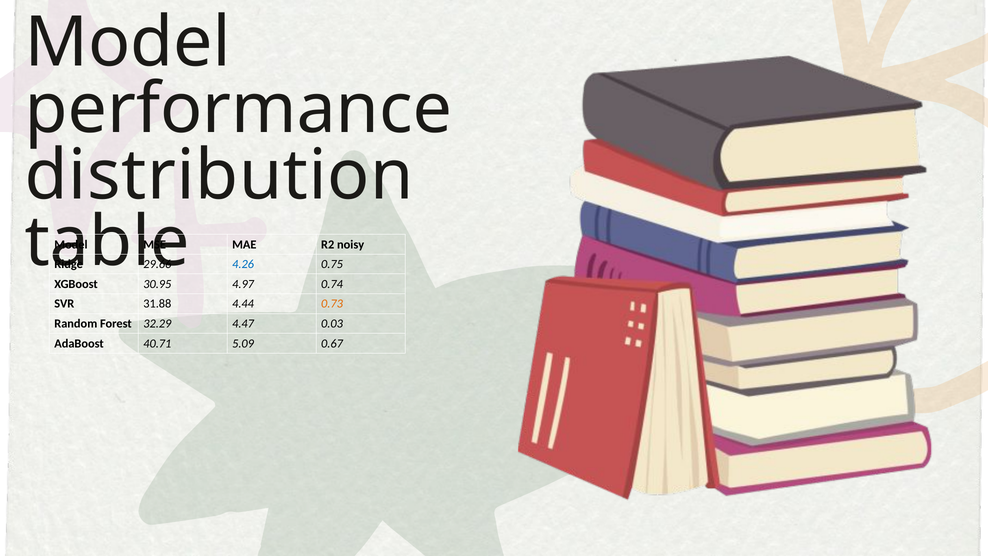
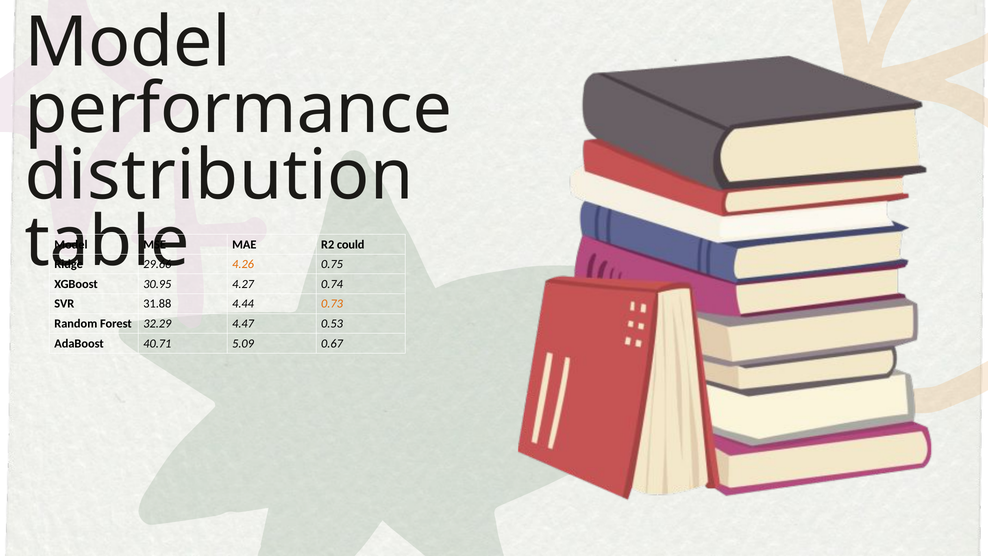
noisy: noisy -> could
4.26 colour: blue -> orange
4.97: 4.97 -> 4.27
0.03: 0.03 -> 0.53
